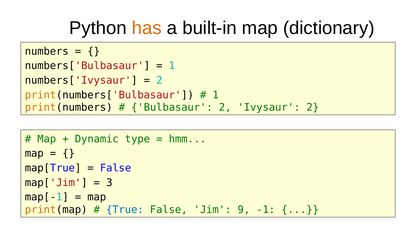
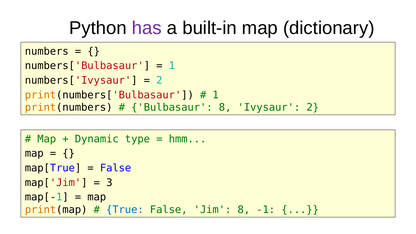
has colour: orange -> purple
Bulbasaur 2: 2 -> 8
Jim 9: 9 -> 8
